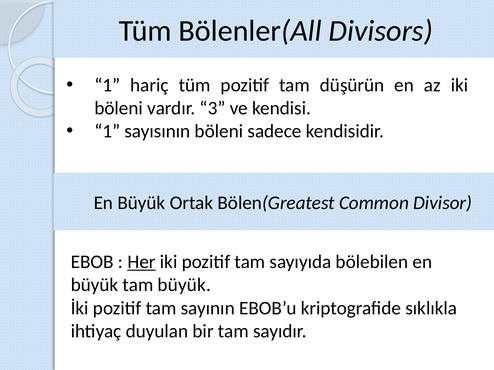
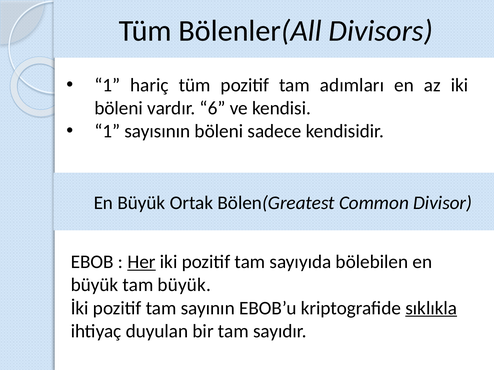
düşürün: düşürün -> adımları
3: 3 -> 6
sıklıkla underline: none -> present
